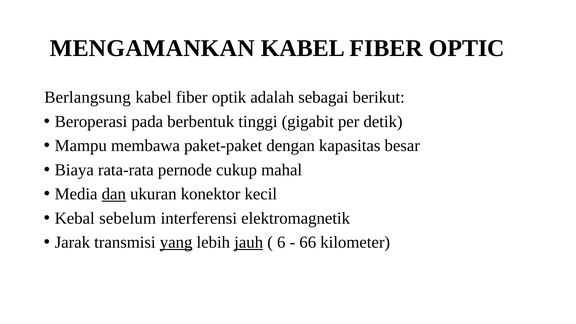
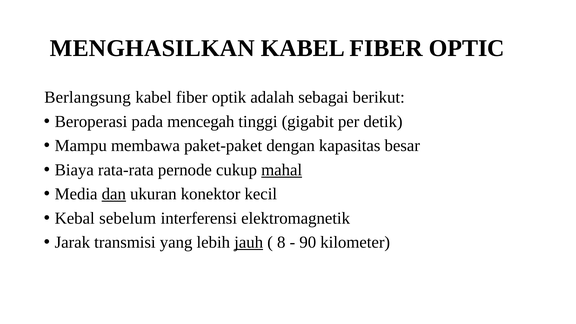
MENGAMANKAN: MENGAMANKAN -> MENGHASILKAN
berbentuk: berbentuk -> mencegah
mahal underline: none -> present
yang underline: present -> none
6: 6 -> 8
66: 66 -> 90
